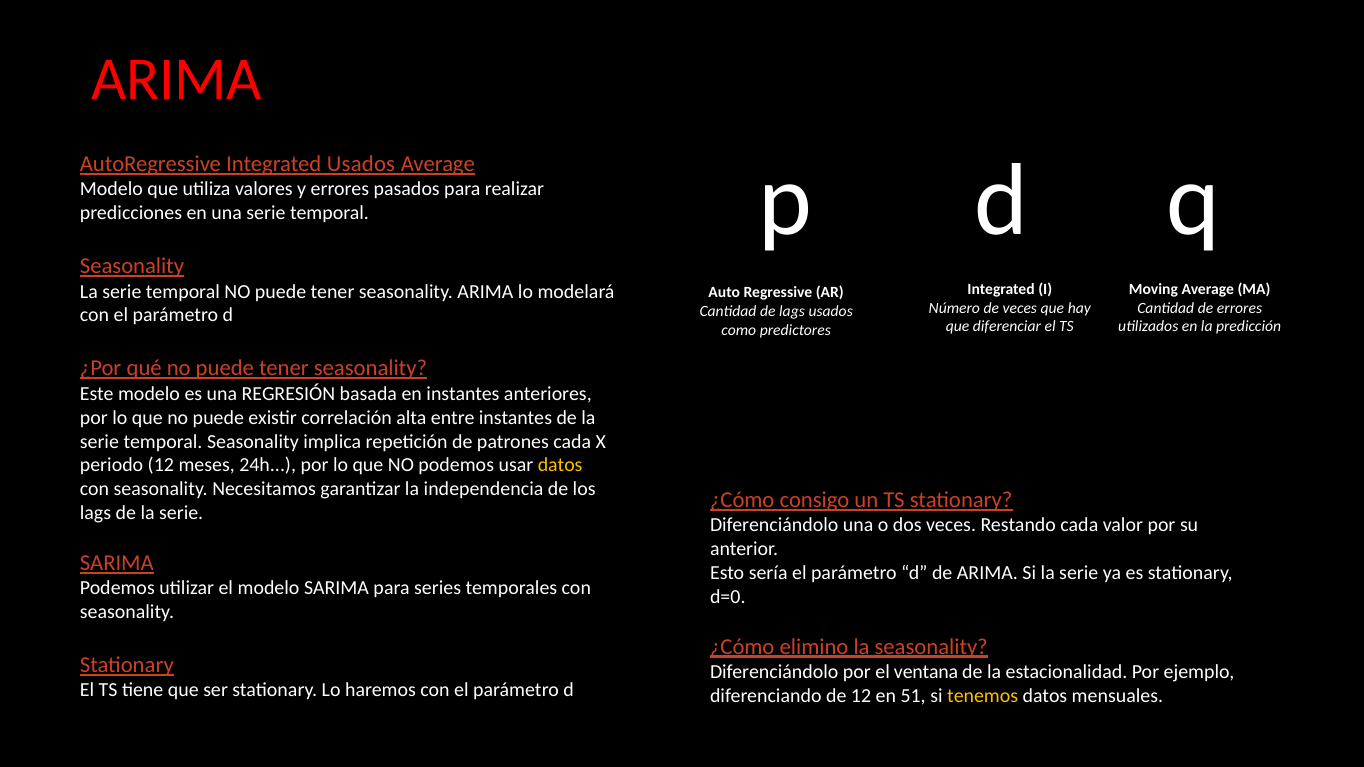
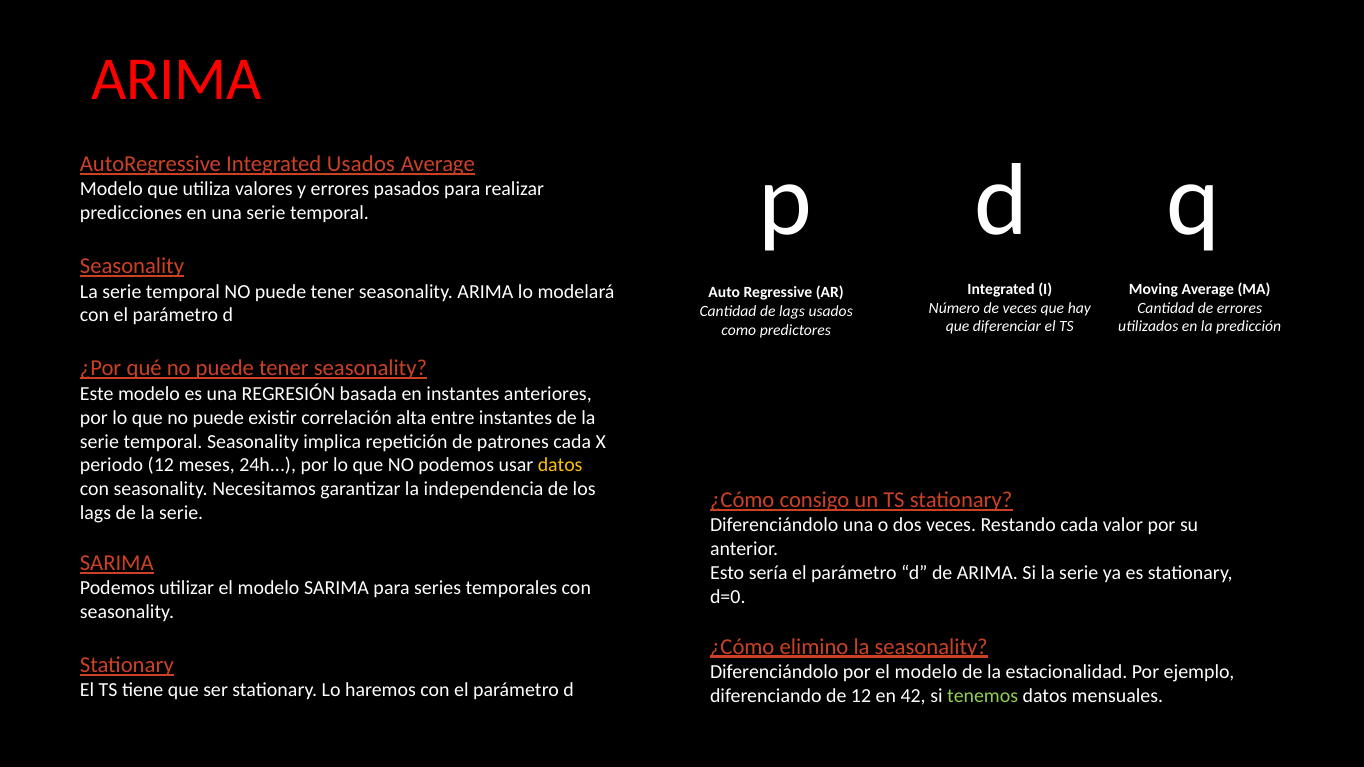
por el ventana: ventana -> modelo
51: 51 -> 42
tenemos colour: yellow -> light green
